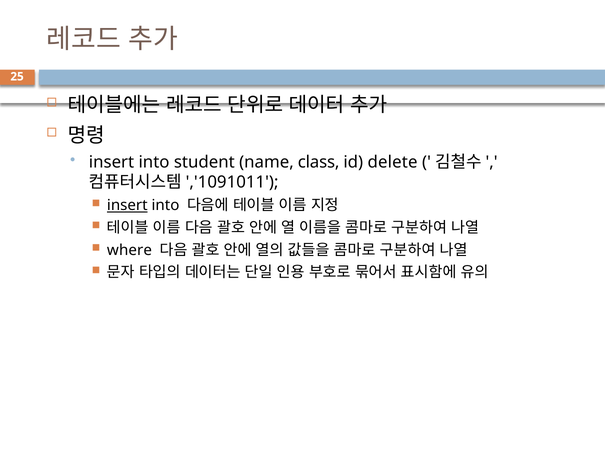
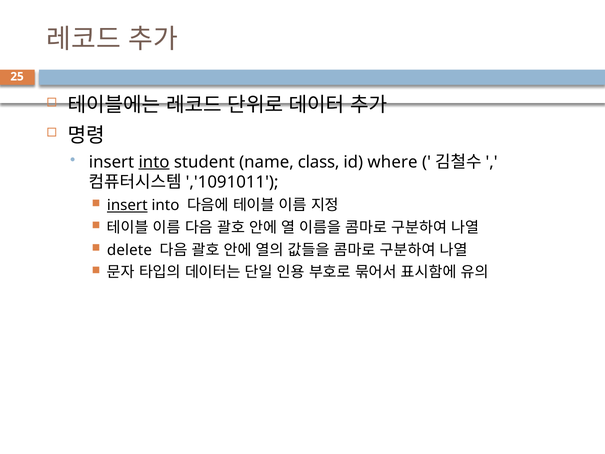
into at (154, 162) underline: none -> present
delete: delete -> where
where: where -> delete
